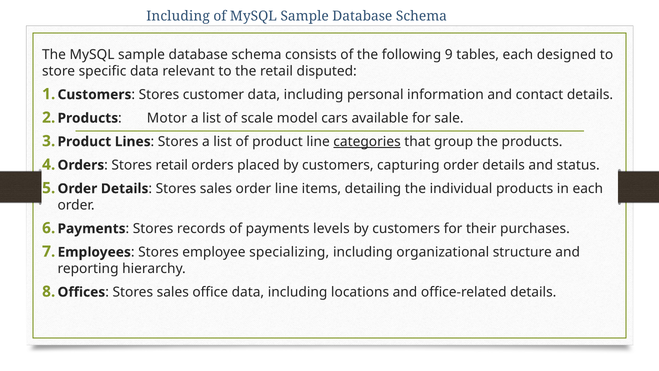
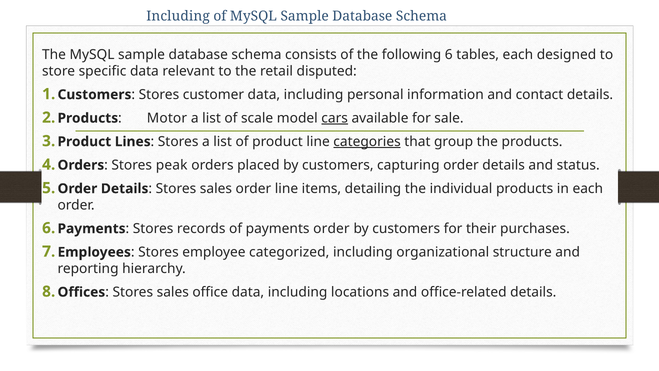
9: 9 -> 6
cars underline: none -> present
Stores retail: retail -> peak
payments levels: levels -> order
specializing: specializing -> categorized
